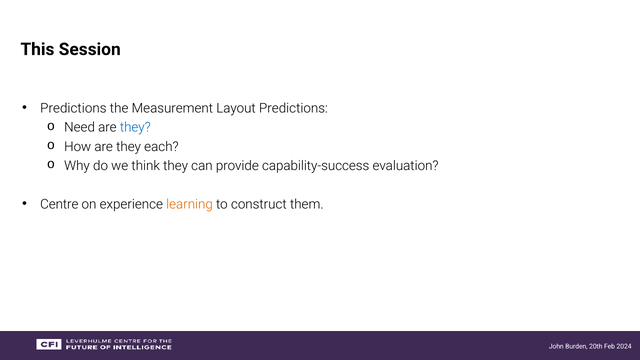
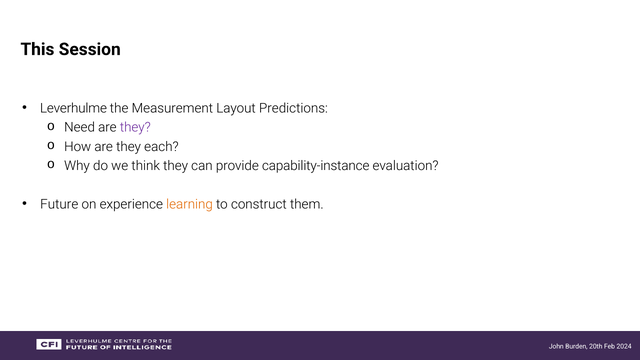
Predictions at (73, 108): Predictions -> Leverhulme
they at (135, 127) colour: blue -> purple
capability-success: capability-success -> capability-instance
Centre: Centre -> Future
